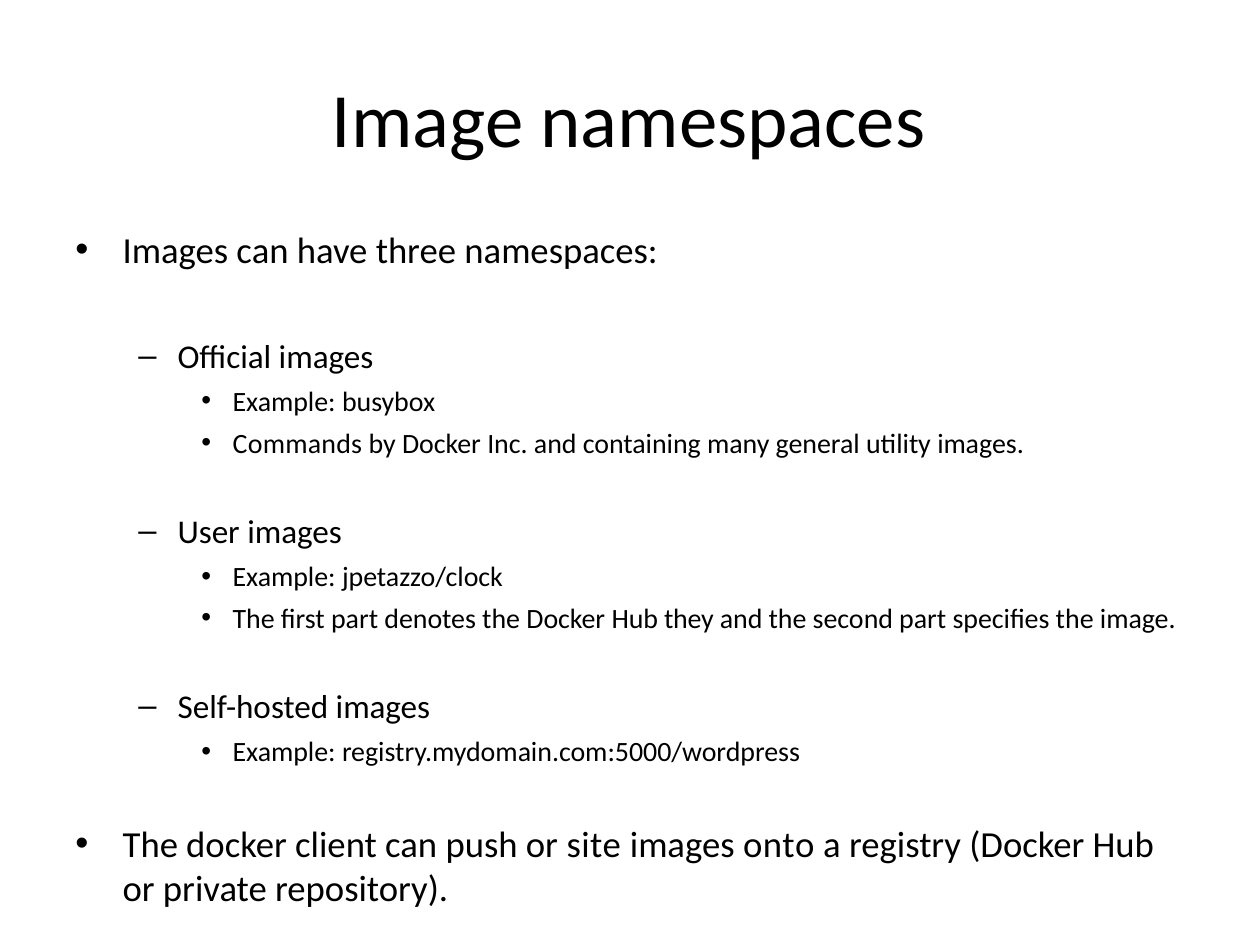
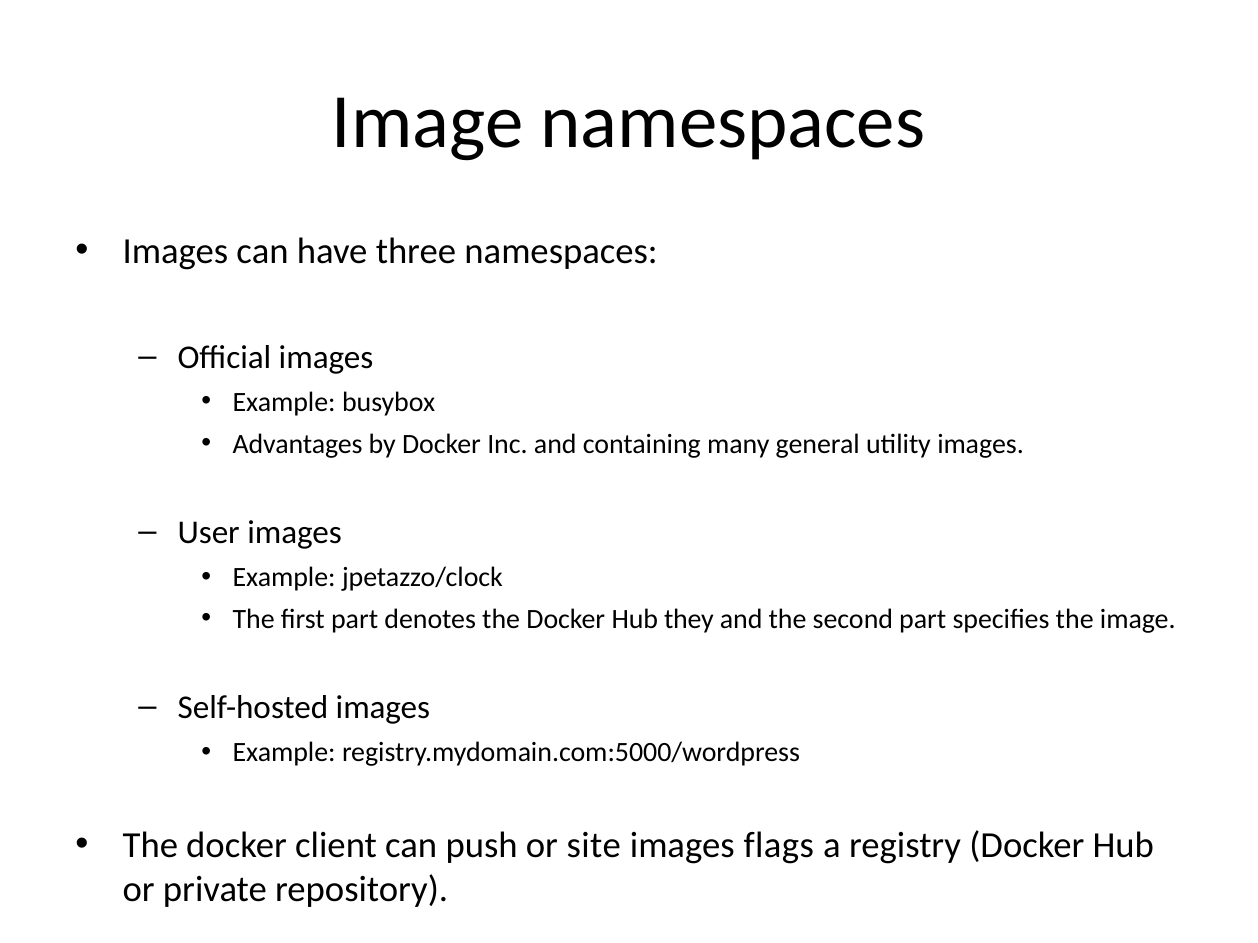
Commands: Commands -> Advantages
onto: onto -> flags
